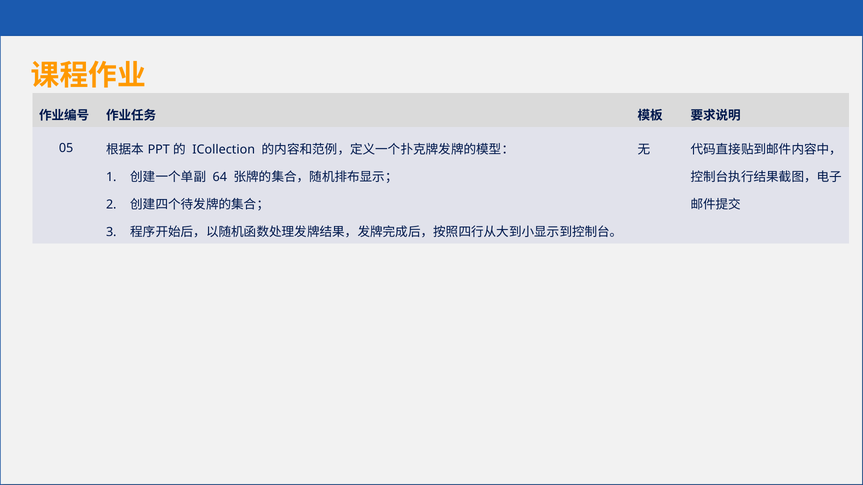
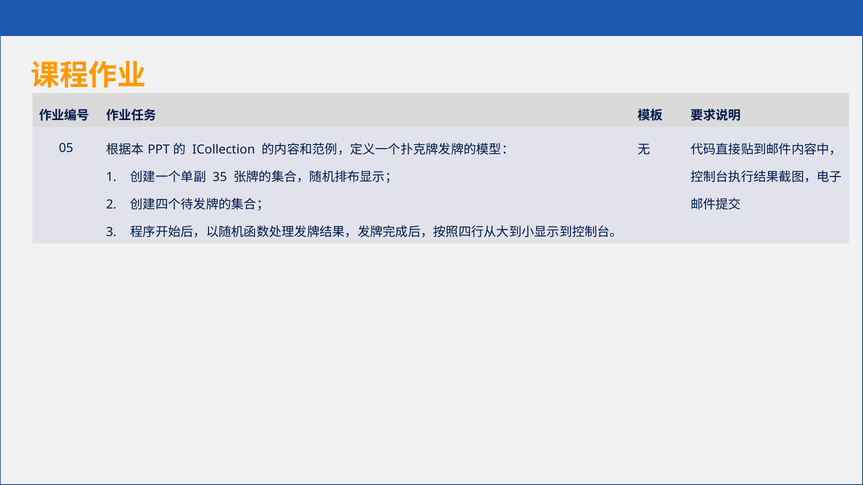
64: 64 -> 35
